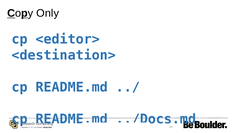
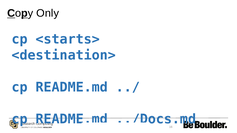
<editor>: <editor> -> <starts>
